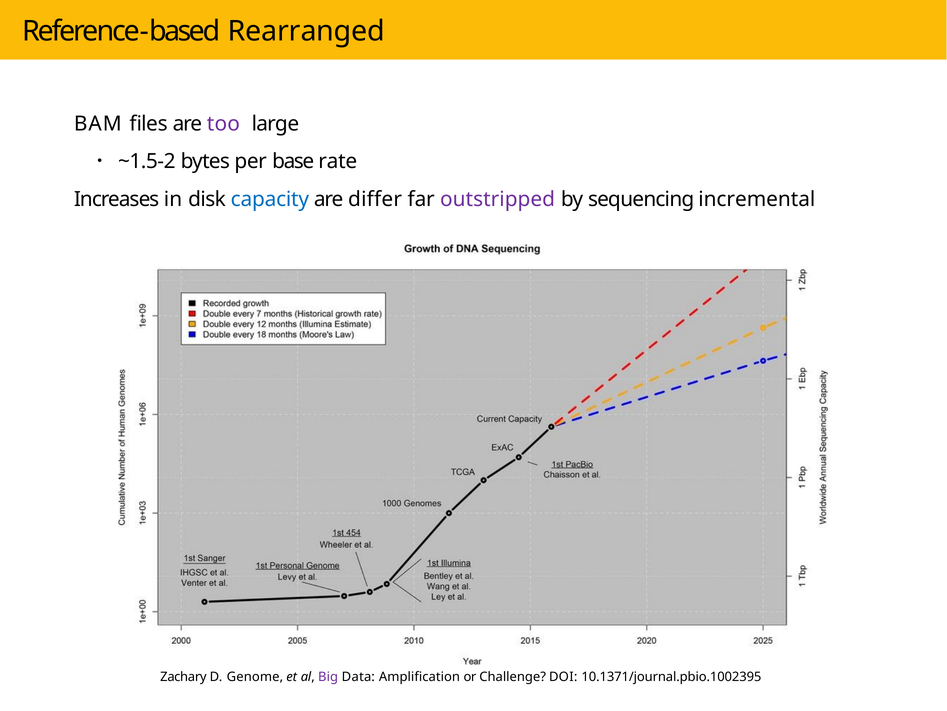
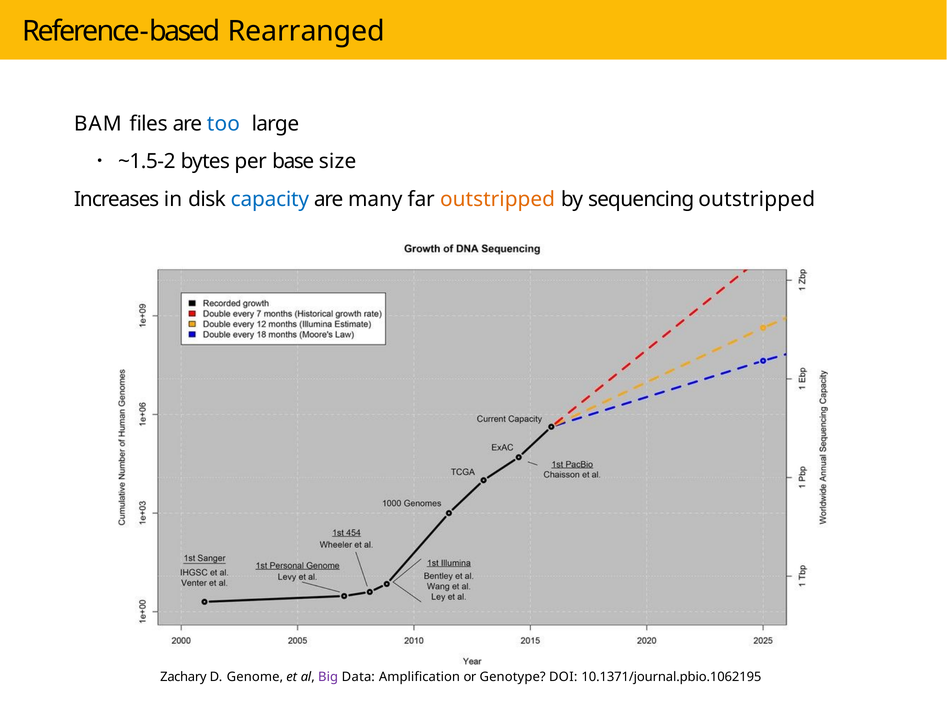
too colour: purple -> blue
rate: rate -> size
differ: differ -> many
outstripped at (498, 199) colour: purple -> orange
sequencing incremental: incremental -> outstripped
Challenge: Challenge -> Genotype
10.1371/journal.pbio.1002395: 10.1371/journal.pbio.1002395 -> 10.1371/journal.pbio.1062195
